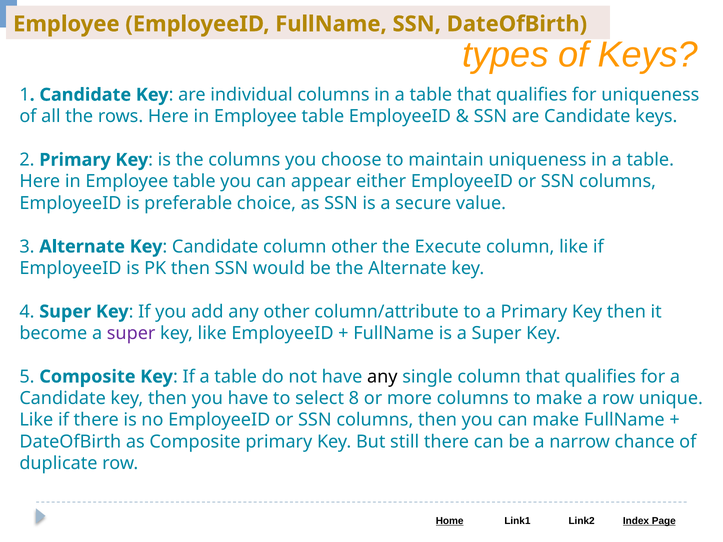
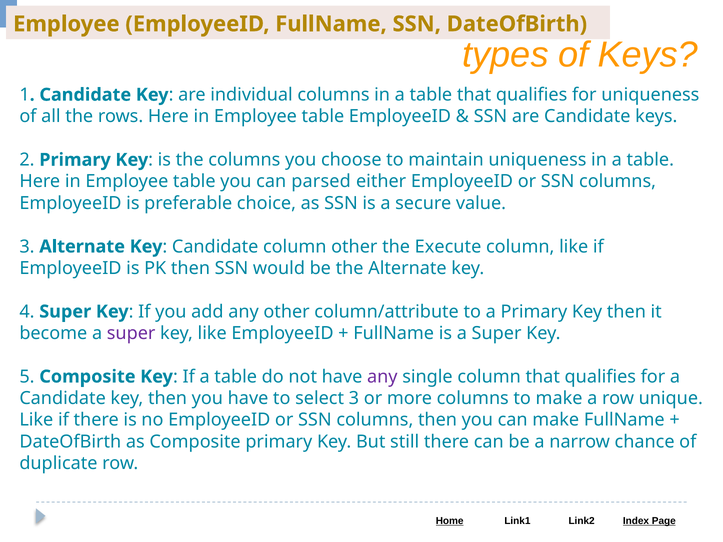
appear: appear -> parsed
any at (382, 377) colour: black -> purple
select 8: 8 -> 3
